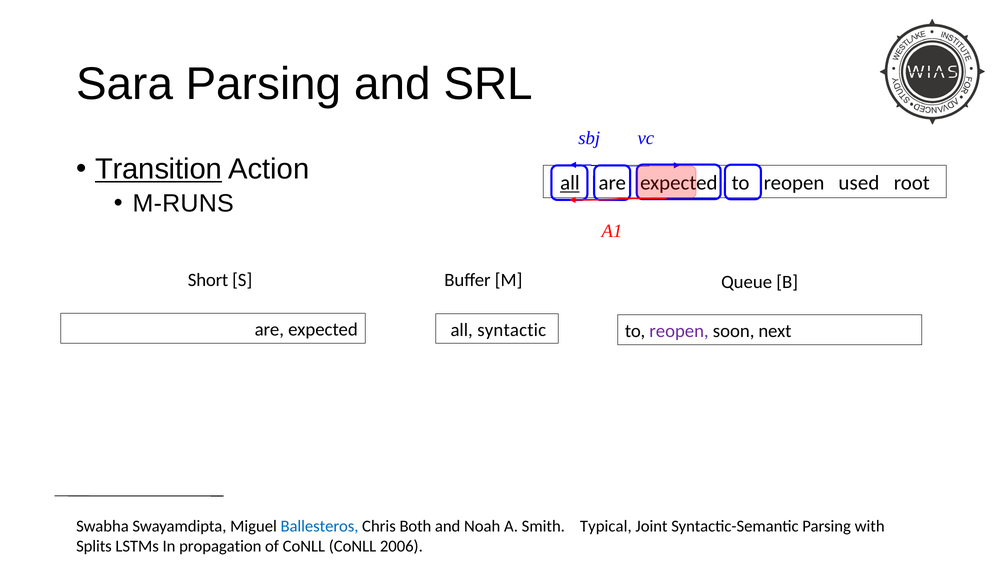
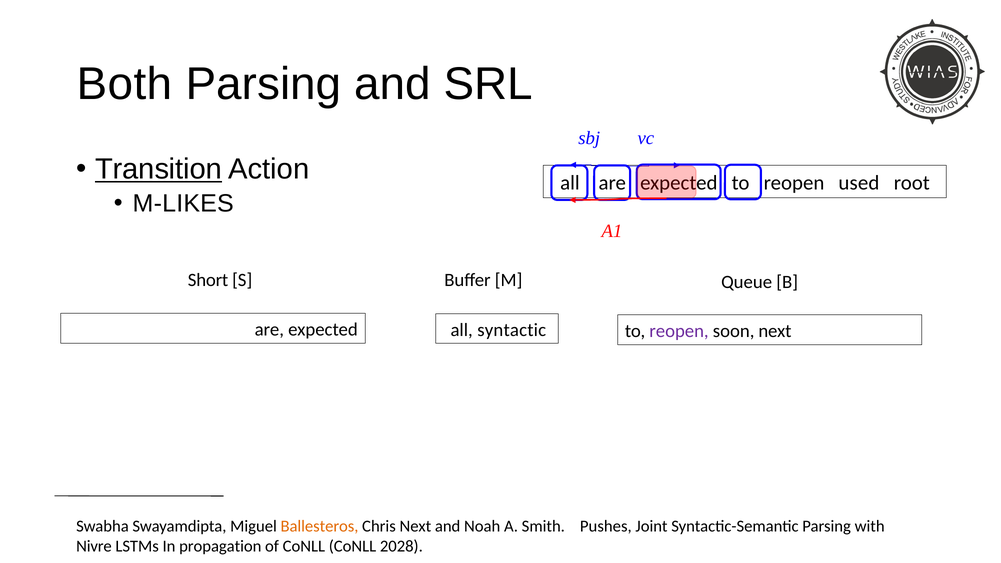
Sara: Sara -> Both
all at (570, 183) underline: present -> none
M-RUNS: M-RUNS -> M-LIKES
Ballesteros colour: blue -> orange
Chris Both: Both -> Next
Typical: Typical -> Pushes
Splits: Splits -> Nivre
2006: 2006 -> 2028
